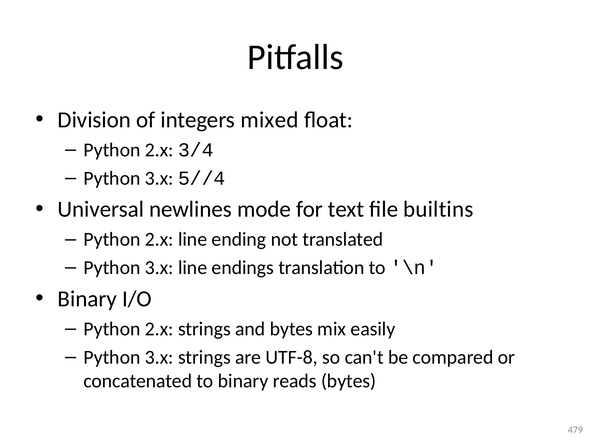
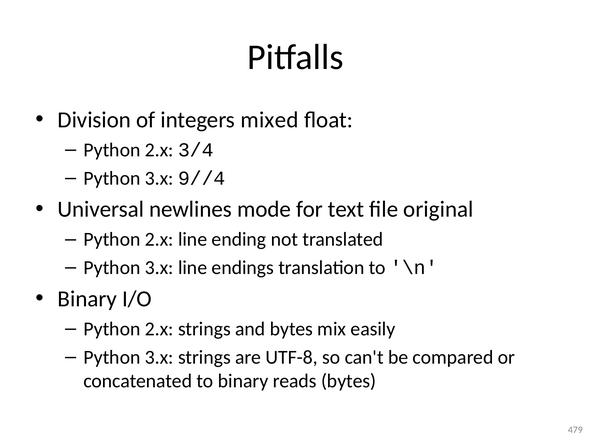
5//4: 5//4 -> 9//4
builtins: builtins -> original
